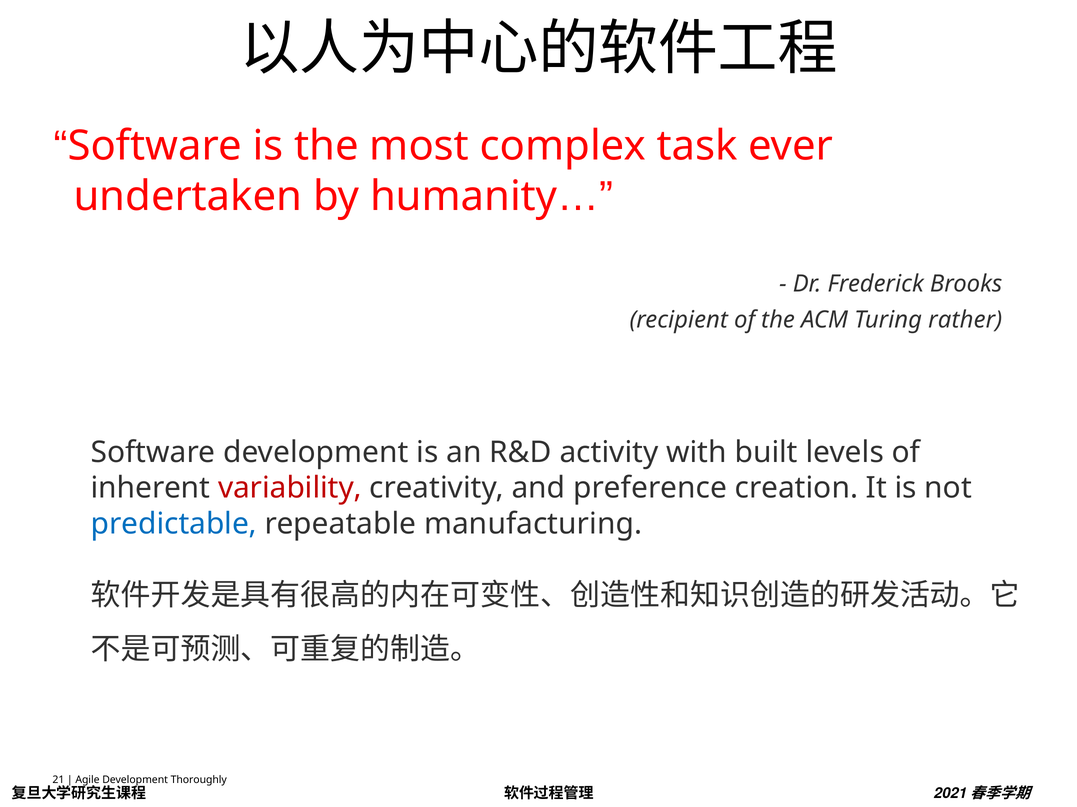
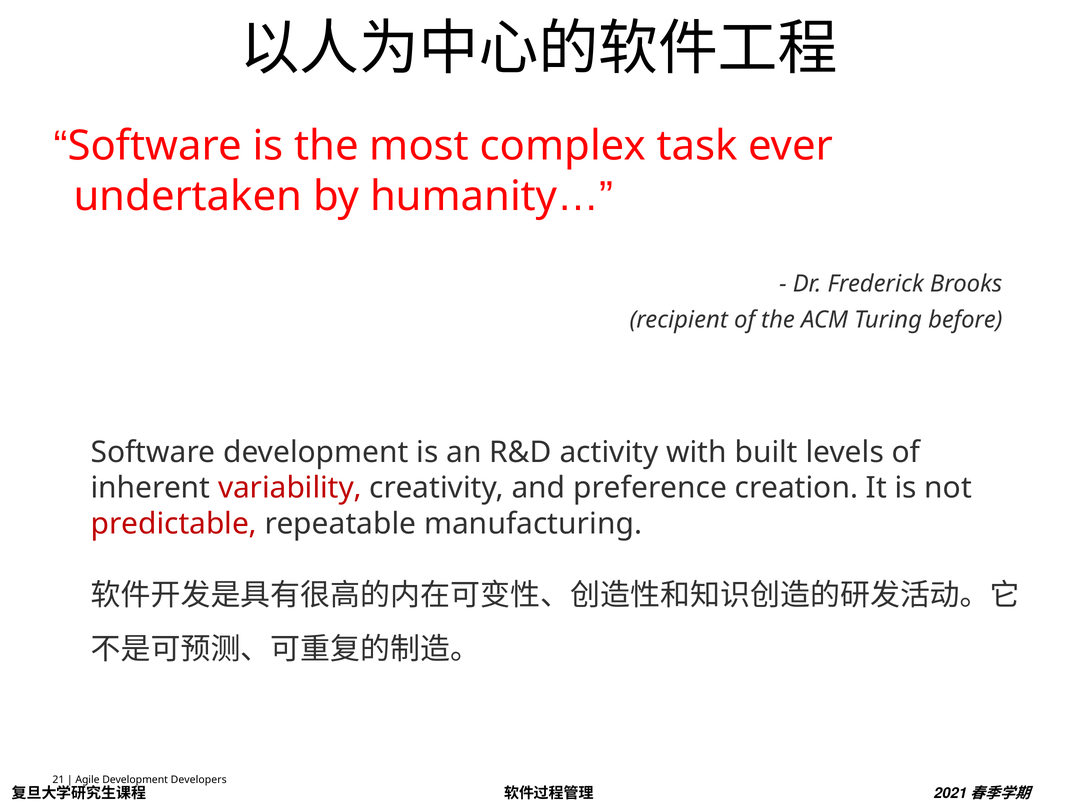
rather: rather -> before
predictable colour: blue -> red
Thoroughly: Thoroughly -> Developers
